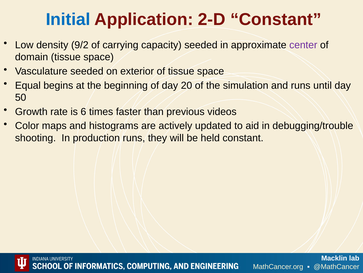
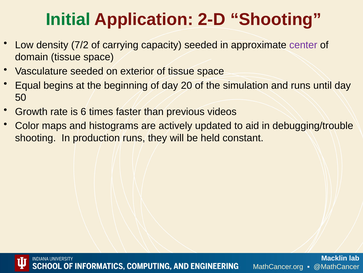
Initial colour: blue -> green
2-D Constant: Constant -> Shooting
9/2: 9/2 -> 7/2
